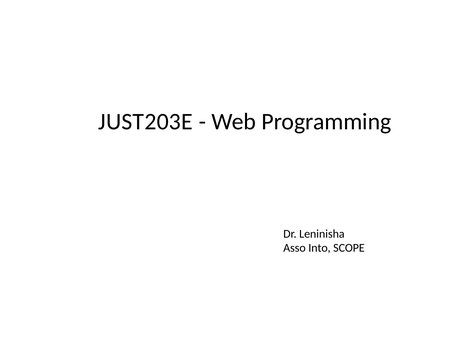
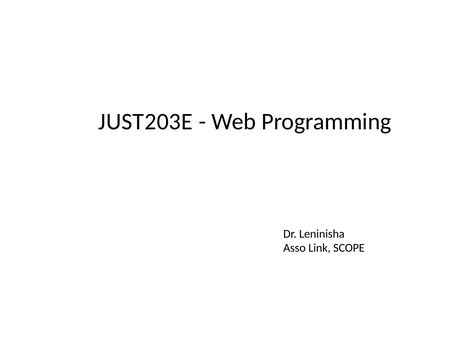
Into: Into -> Link
